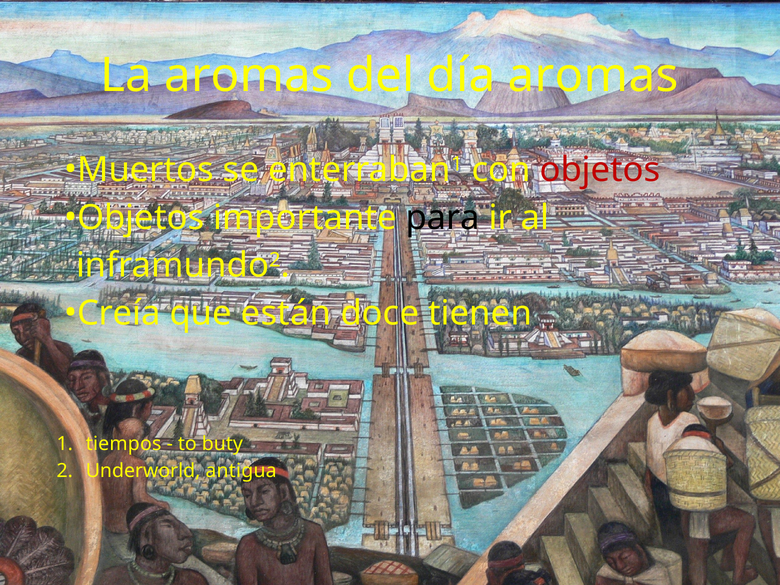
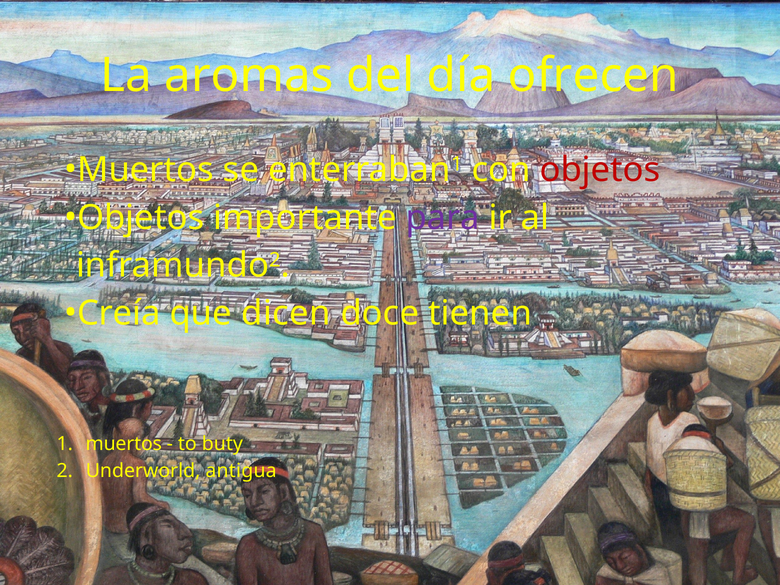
día aromas: aromas -> ofrecen
para colour: black -> purple
están: están -> dicen
tiempos at (124, 444): tiempos -> muertos
